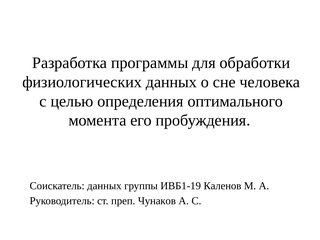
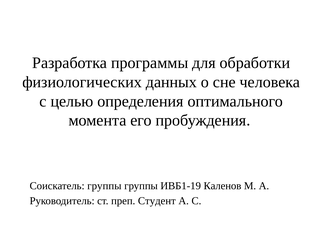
Соискатель данных: данных -> группы
Чунаков: Чунаков -> Студент
